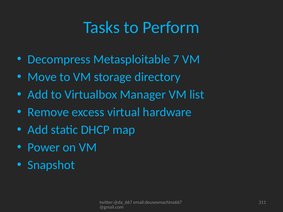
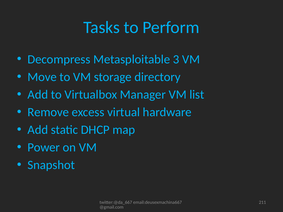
7: 7 -> 3
